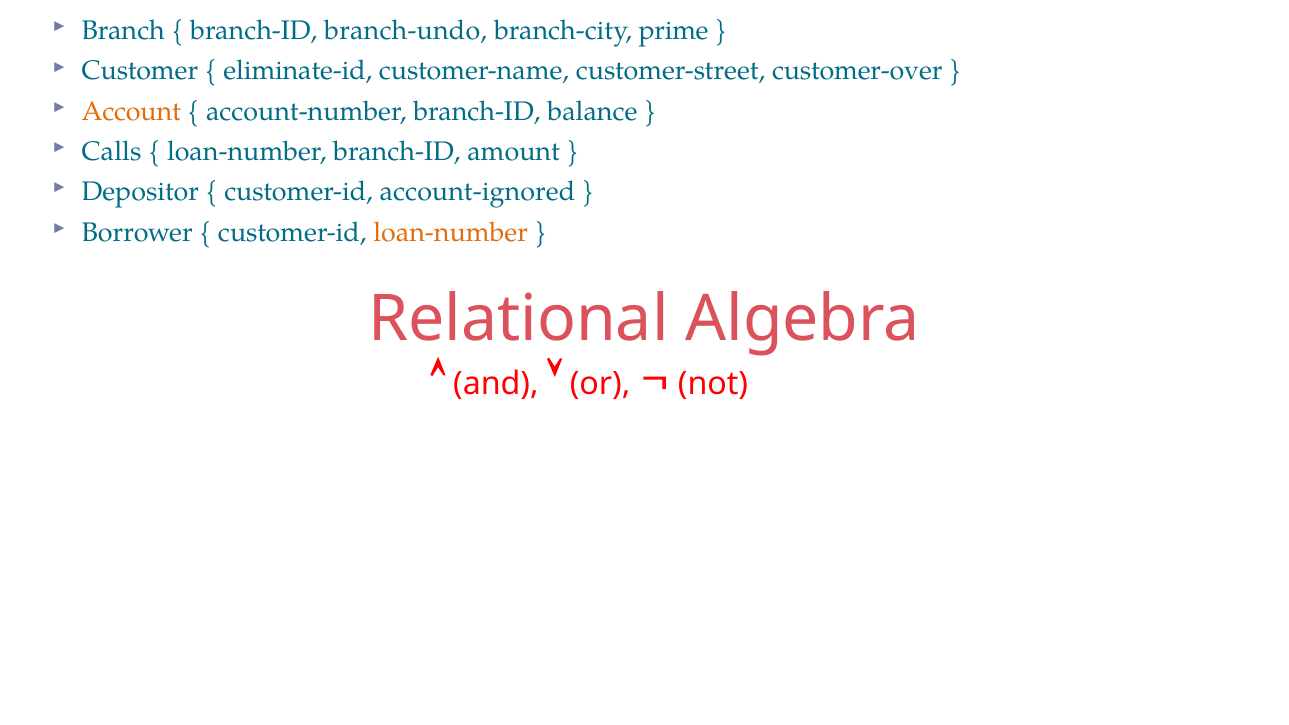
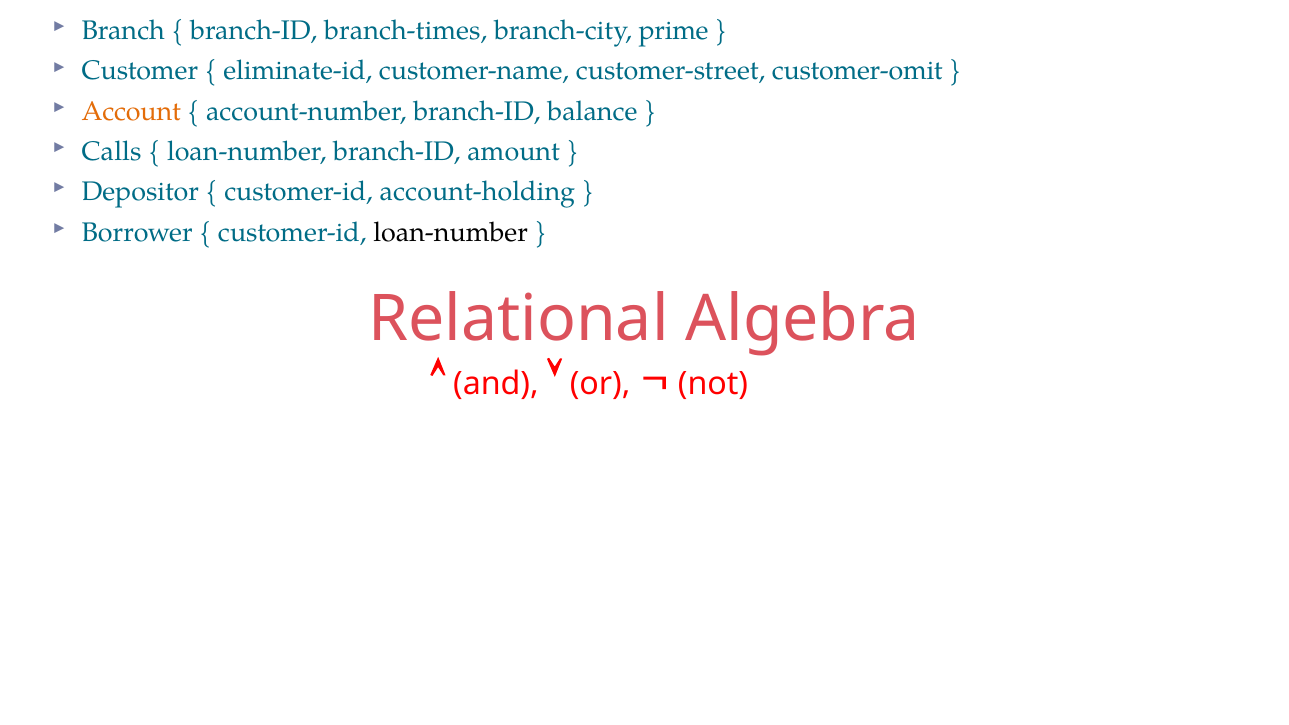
branch-undo: branch-undo -> branch-times
customer-over: customer-over -> customer-omit
account-ignored: account-ignored -> account-holding
loan-number at (451, 232) colour: orange -> black
